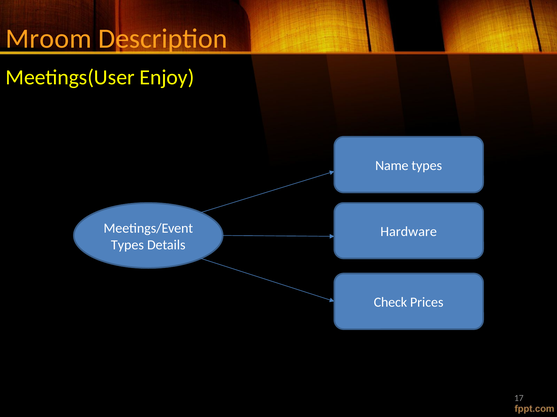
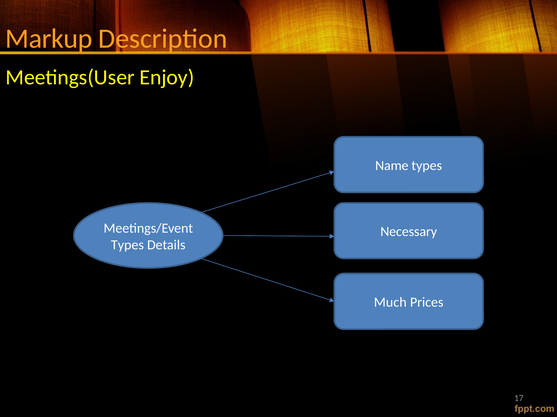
Mroom: Mroom -> Markup
Hardware: Hardware -> Necessary
Check: Check -> Much
